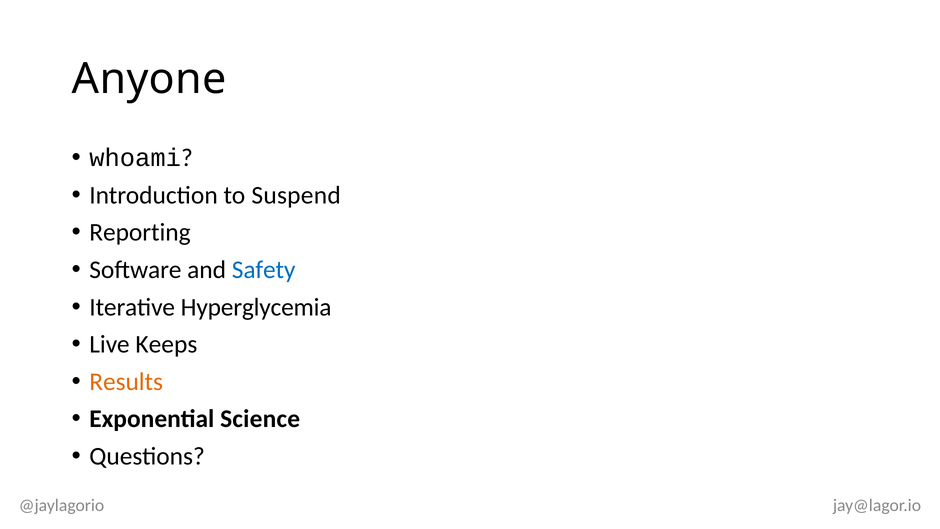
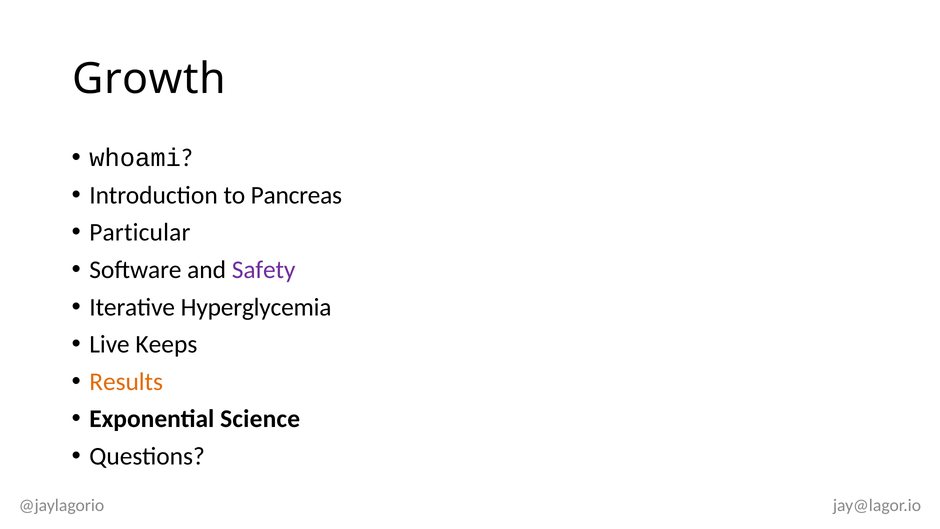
Anyone: Anyone -> Growth
Suspend: Suspend -> Pancreas
Reporting: Reporting -> Particular
Safety colour: blue -> purple
